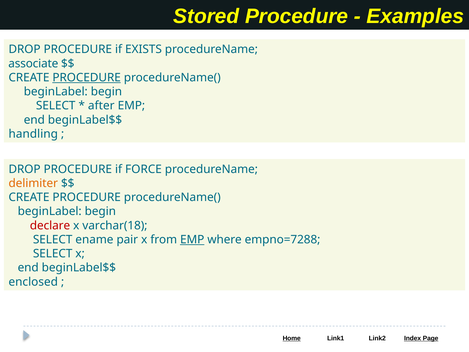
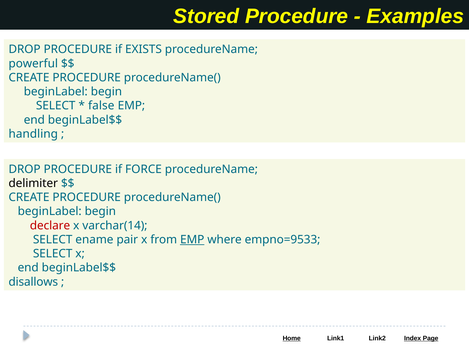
associate: associate -> powerful
PROCEDURE at (87, 78) underline: present -> none
after: after -> false
delimiter colour: orange -> black
varchar(18: varchar(18 -> varchar(14
empno=7288: empno=7288 -> empno=9533
enclosed: enclosed -> disallows
